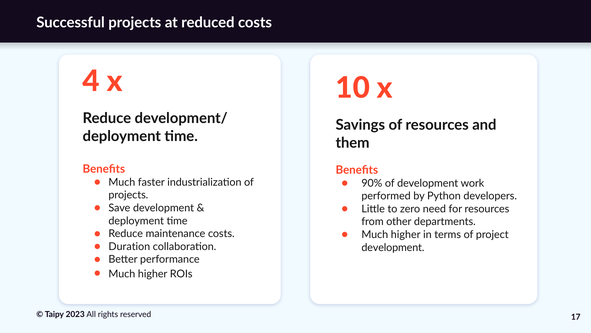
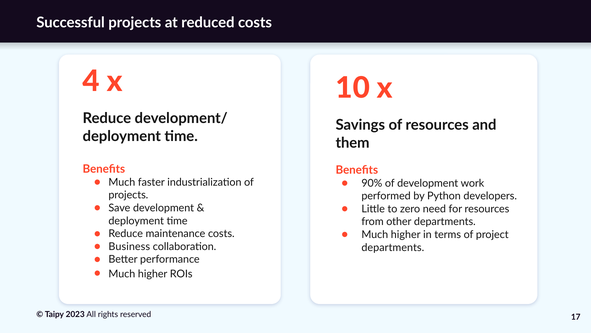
Duration: Duration -> Business
development at (393, 247): development -> departments
